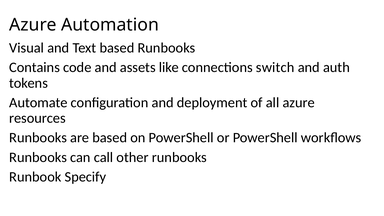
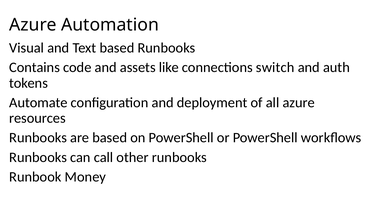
Specify: Specify -> Money
